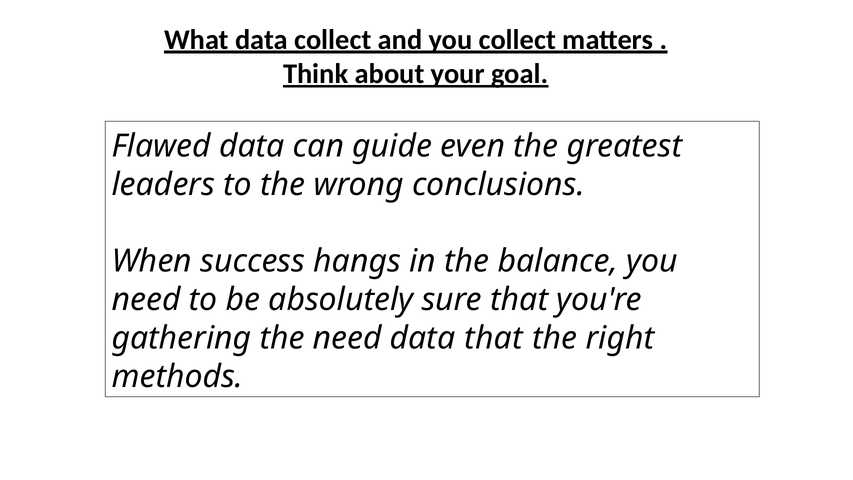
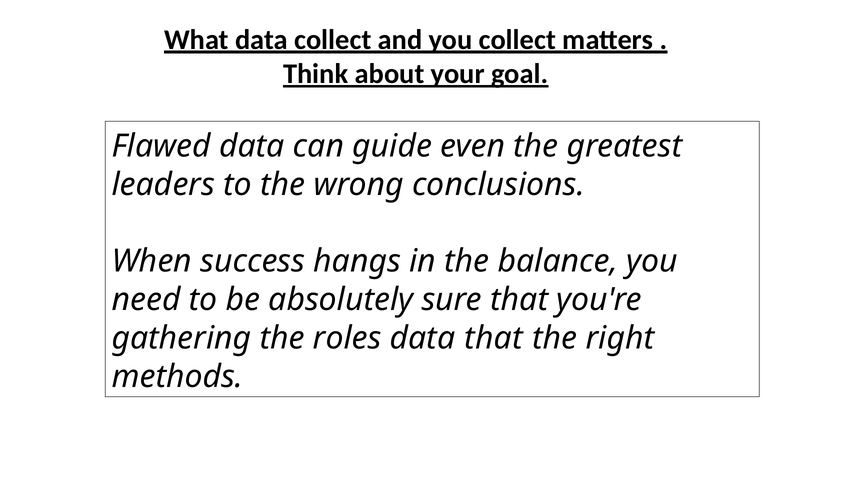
the need: need -> roles
